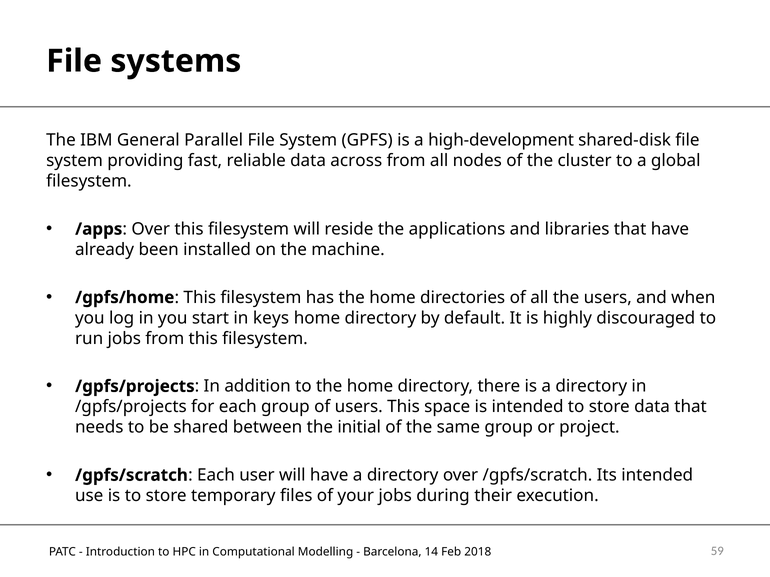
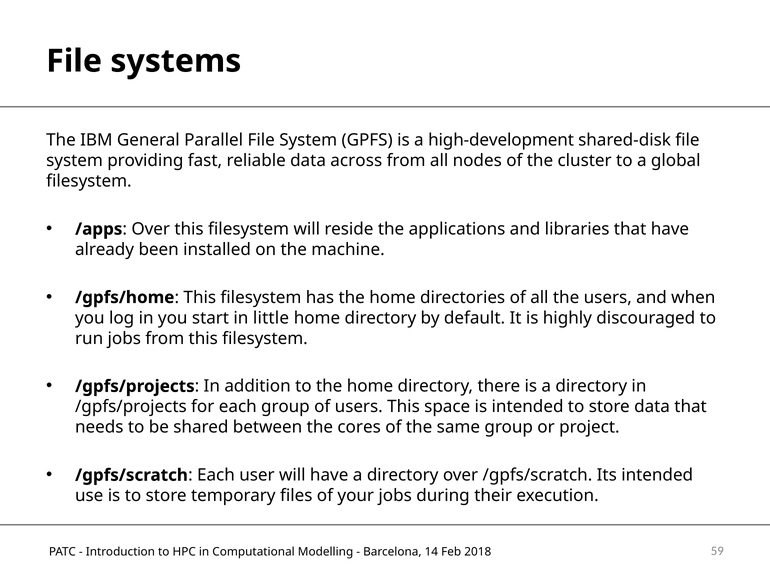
keys: keys -> little
initial: initial -> cores
